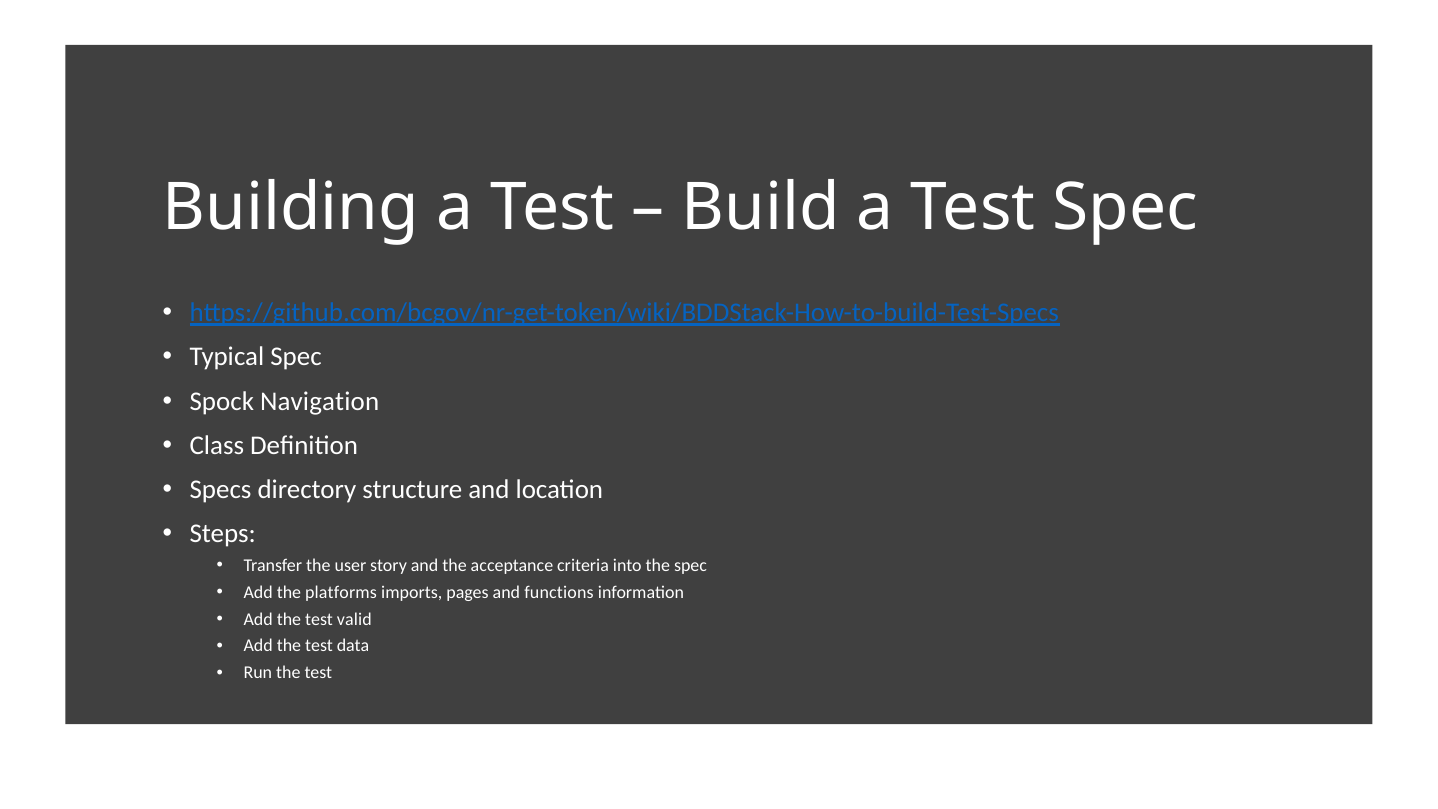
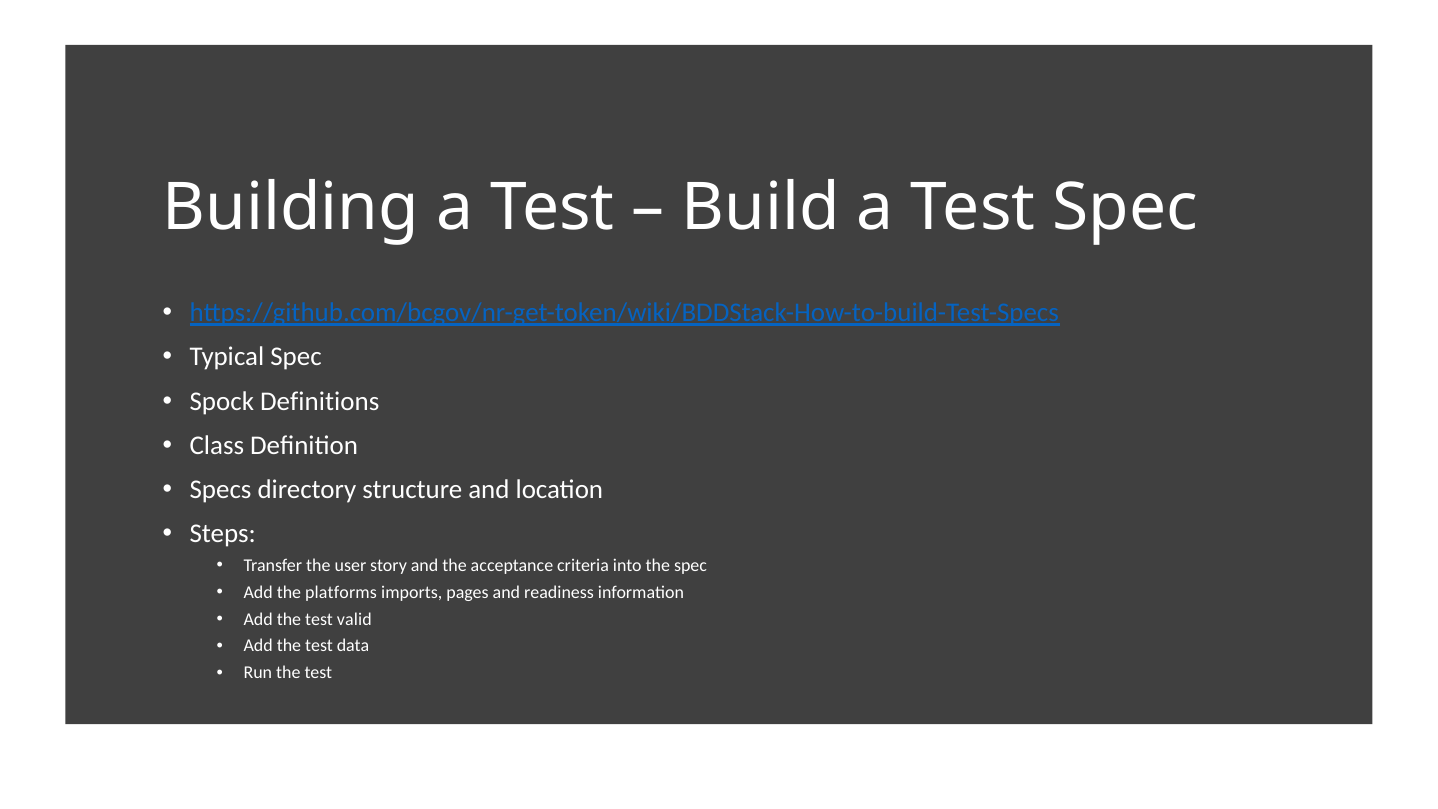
Navigation: Navigation -> Definitions
functions: functions -> readiness
